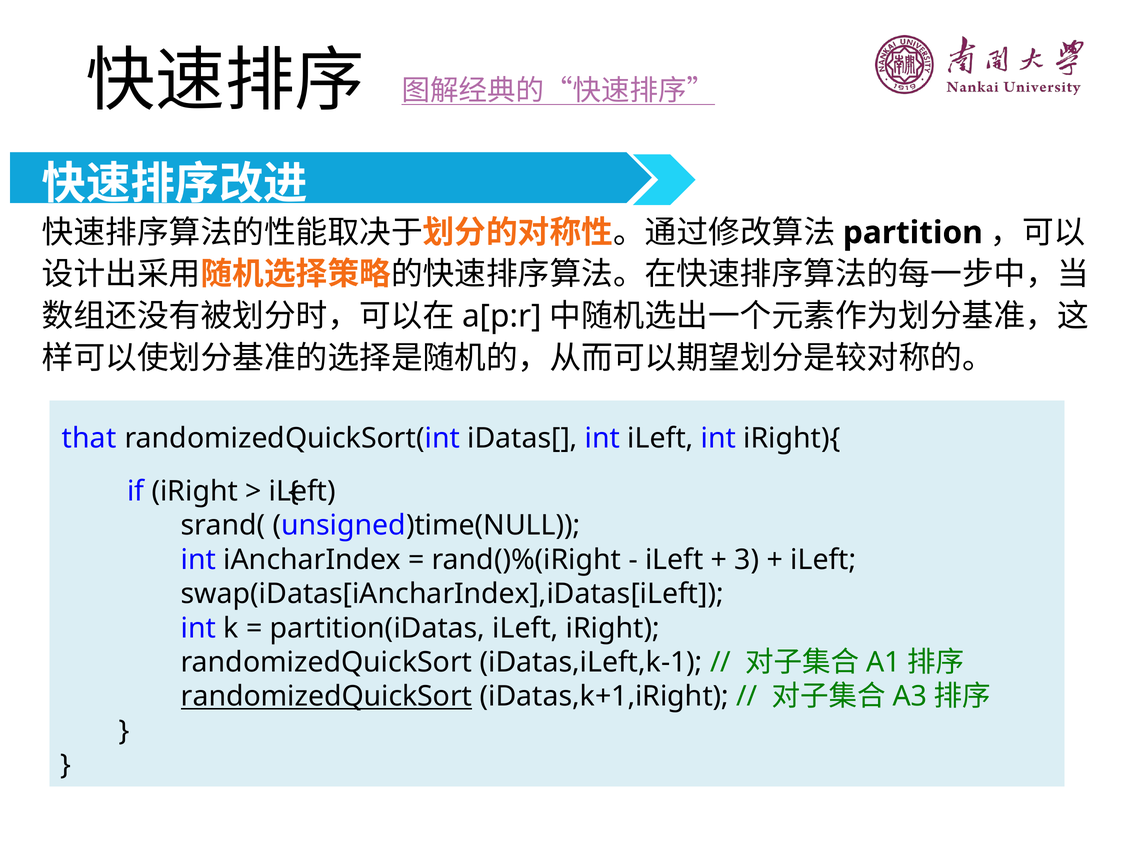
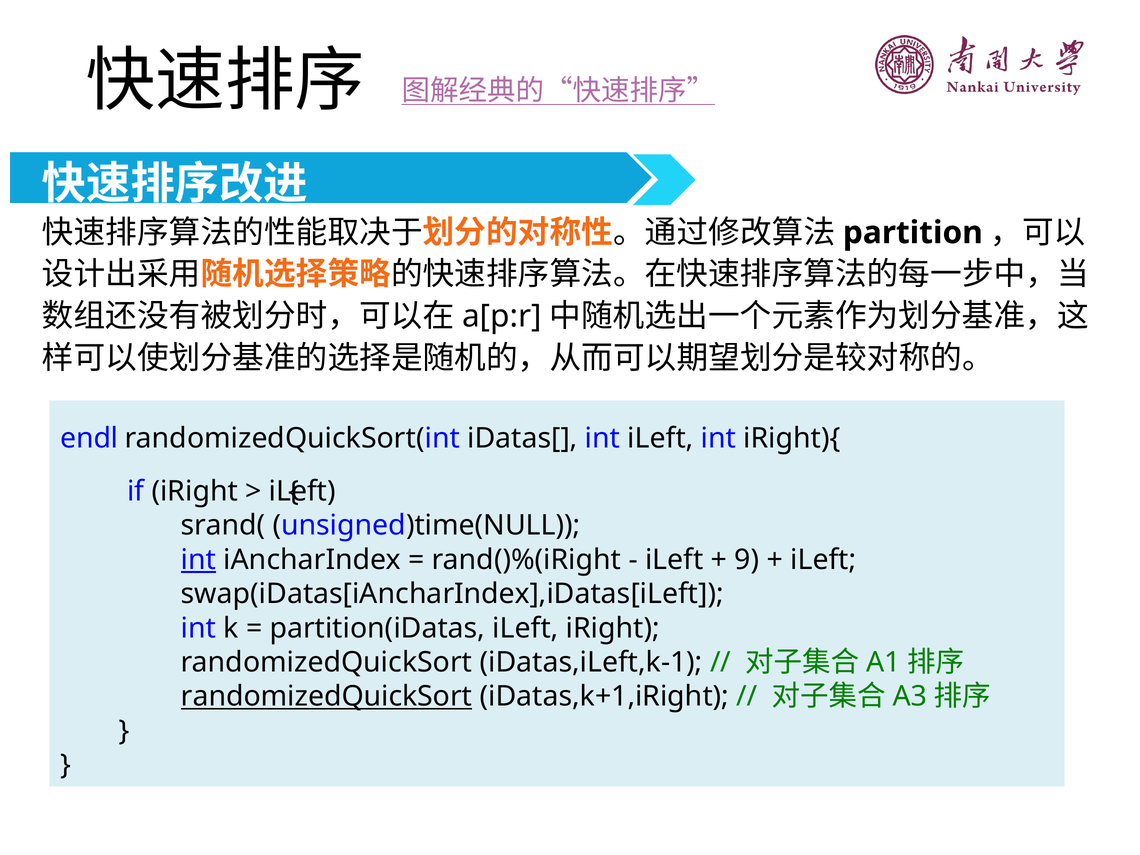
that: that -> endl
int at (198, 560) underline: none -> present
3: 3 -> 9
